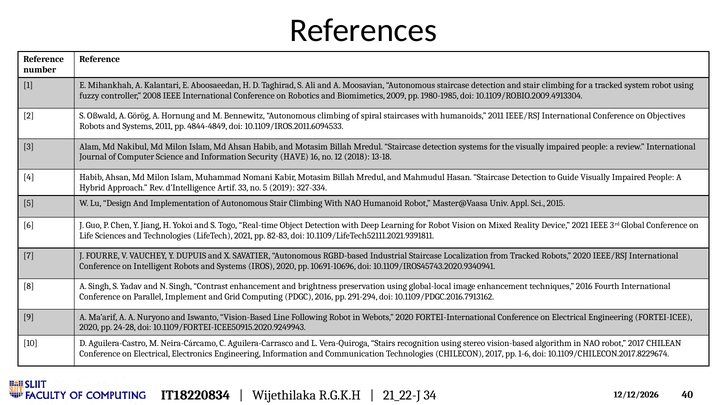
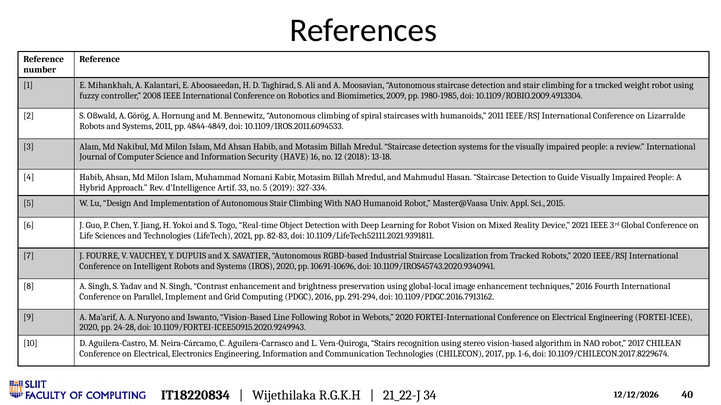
system: system -> weight
Objectives: Objectives -> Lizarralde
